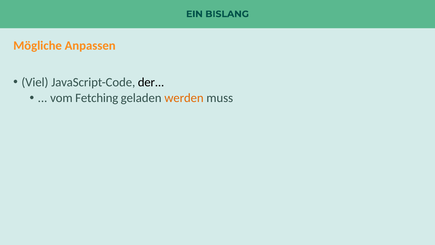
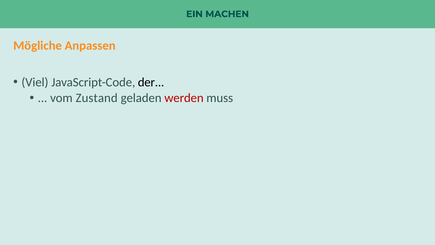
BISLANG: BISLANG -> MACHEN
Fetching: Fetching -> Zustand
werden colour: orange -> red
